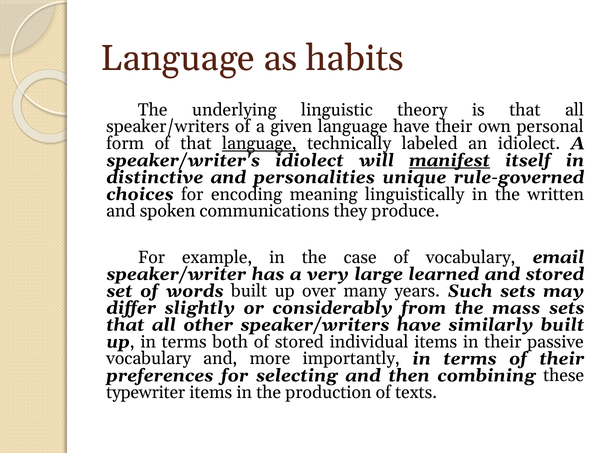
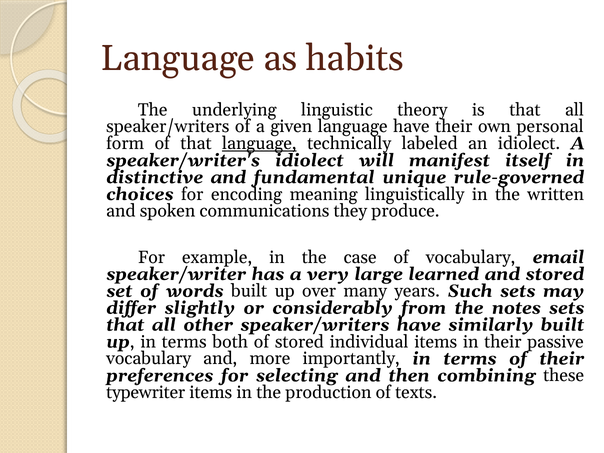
manifest underline: present -> none
personalities: personalities -> fundamental
mass: mass -> notes
